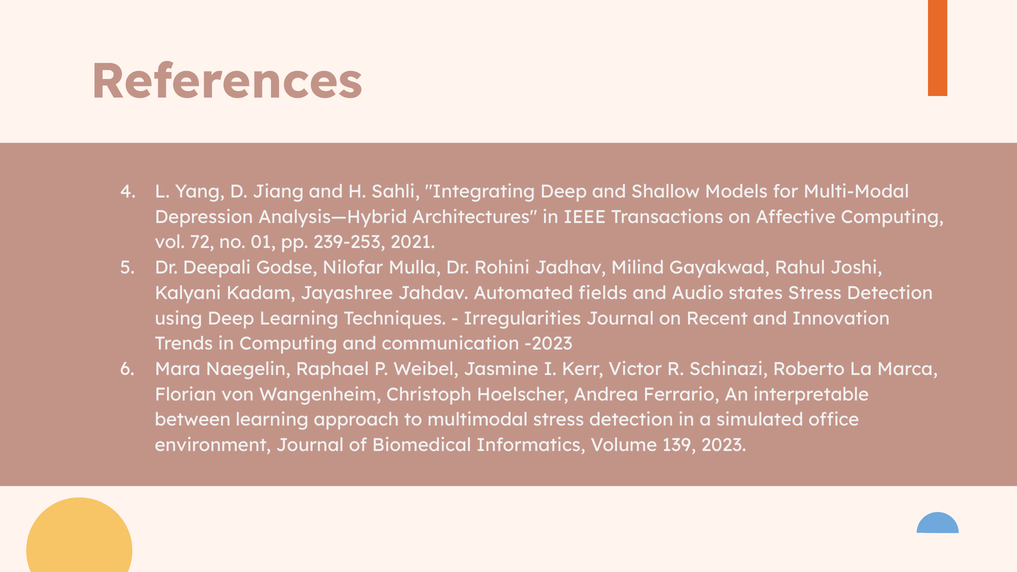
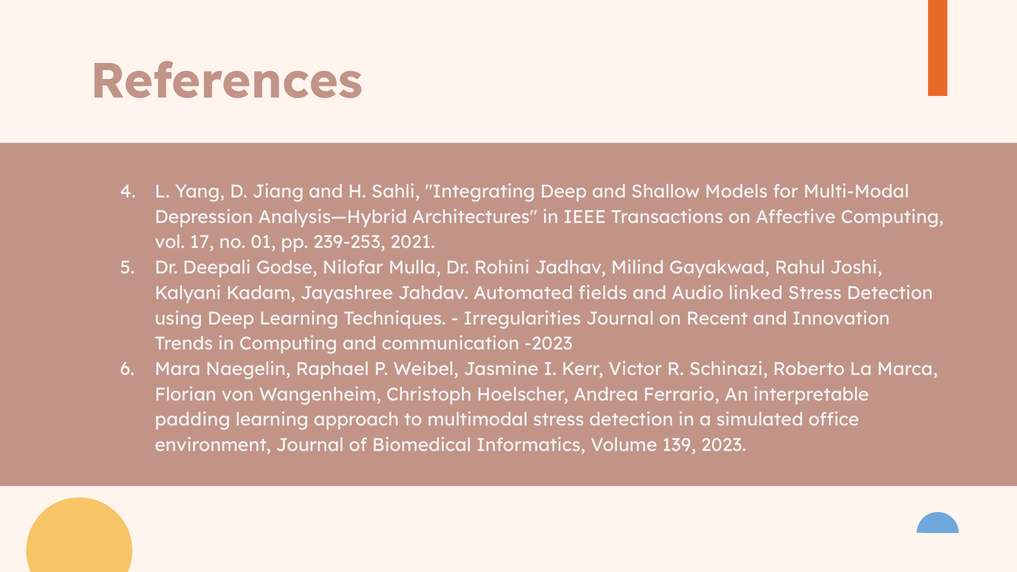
72: 72 -> 17
states: states -> linked
between: between -> padding
